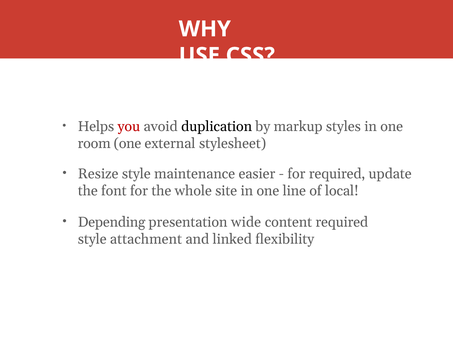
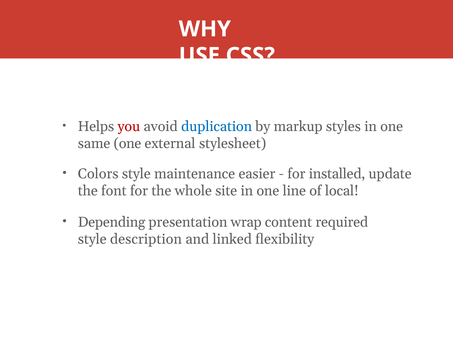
duplication colour: black -> blue
room: room -> same
Resize: Resize -> Colors
for required: required -> installed
wide: wide -> wrap
attachment: attachment -> description
